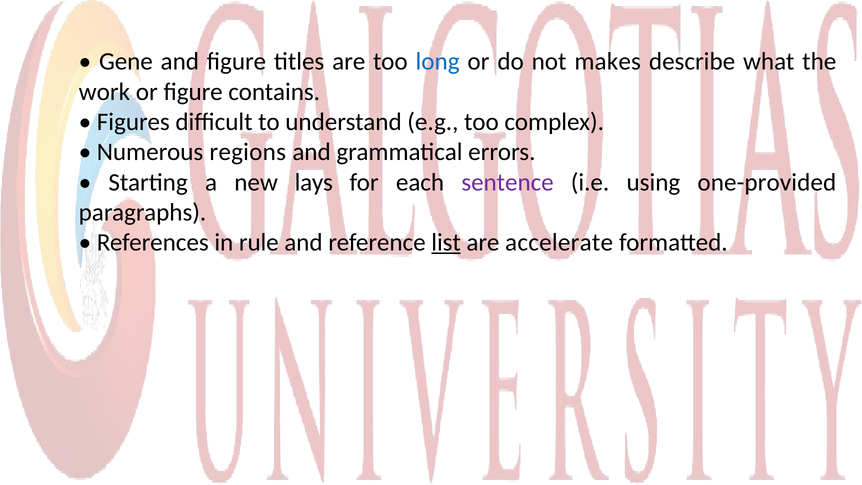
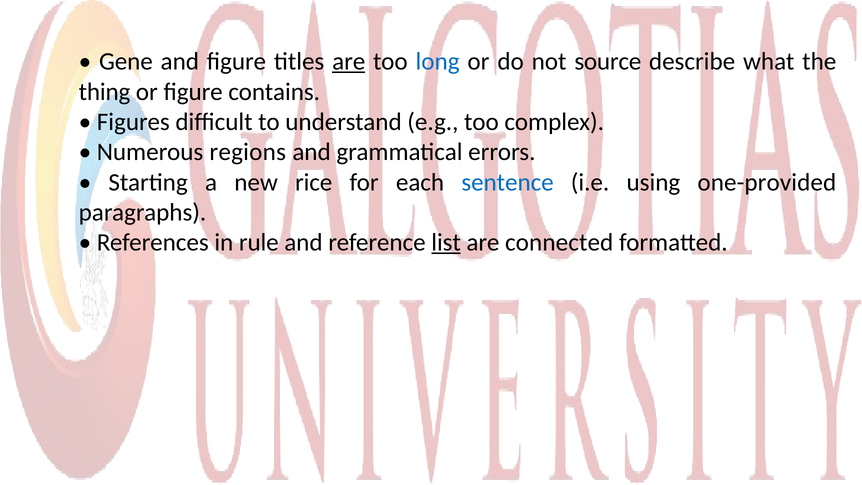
are at (349, 61) underline: none -> present
makes: makes -> source
work: work -> thing
lays: lays -> rice
sentence colour: purple -> blue
accelerate: accelerate -> connected
